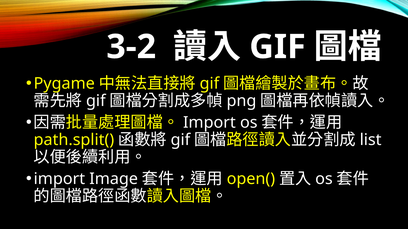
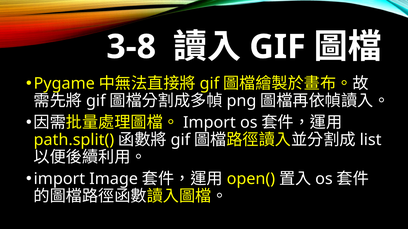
3-2: 3-2 -> 3-8
